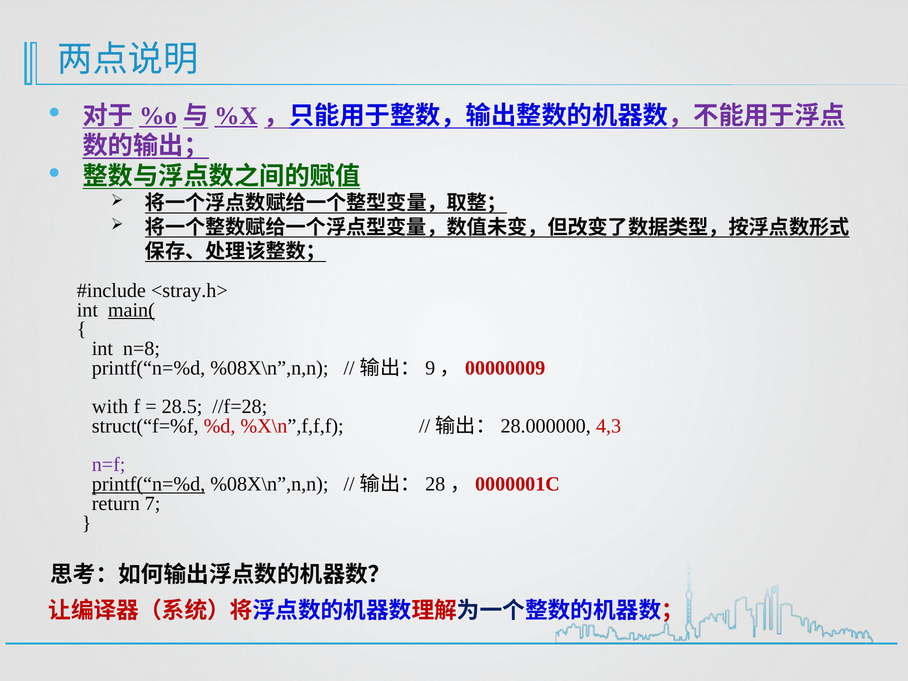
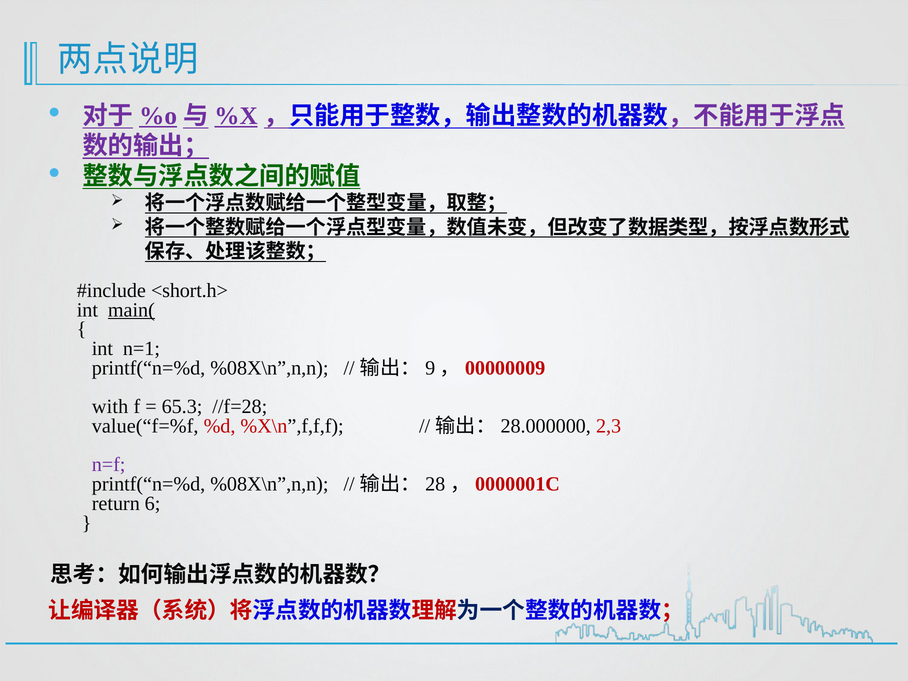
<stray.h>: <stray.h> -> <short.h>
n=8: n=8 -> n=1
28.5: 28.5 -> 65.3
struct(“f=%f: struct(“f=%f -> value(“f=%f
4,3: 4,3 -> 2,3
printf(“n=%d at (149, 484) underline: present -> none
7: 7 -> 6
